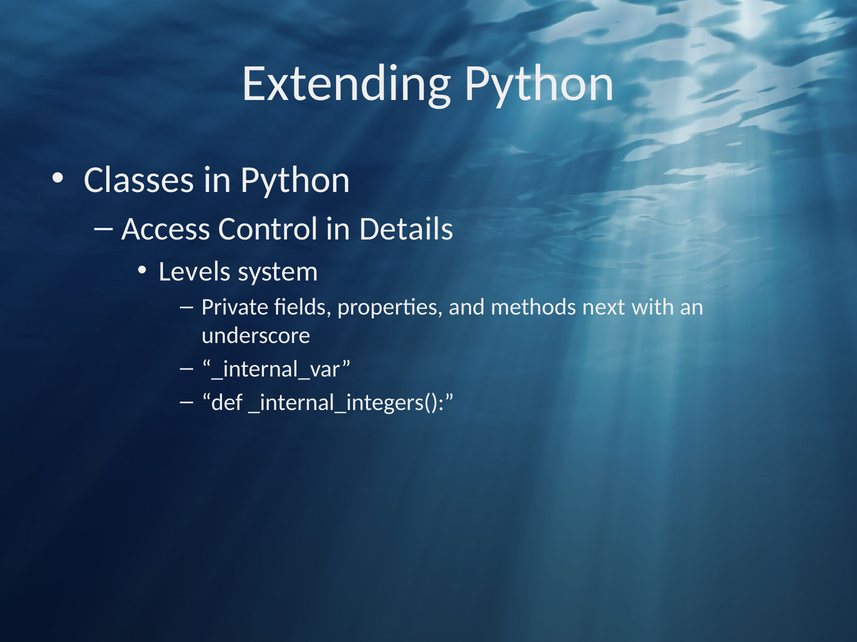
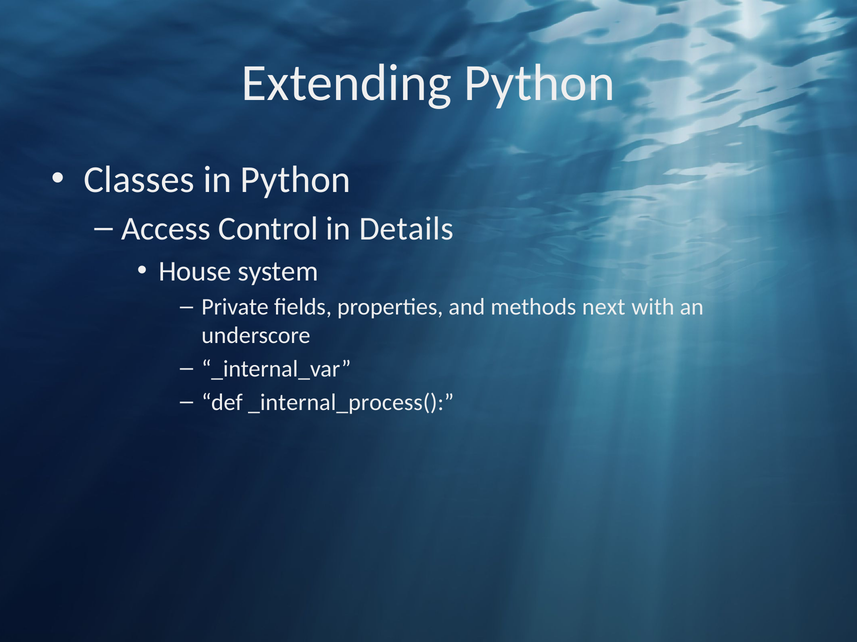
Levels: Levels -> House
_internal_integers(: _internal_integers( -> _internal_process(
